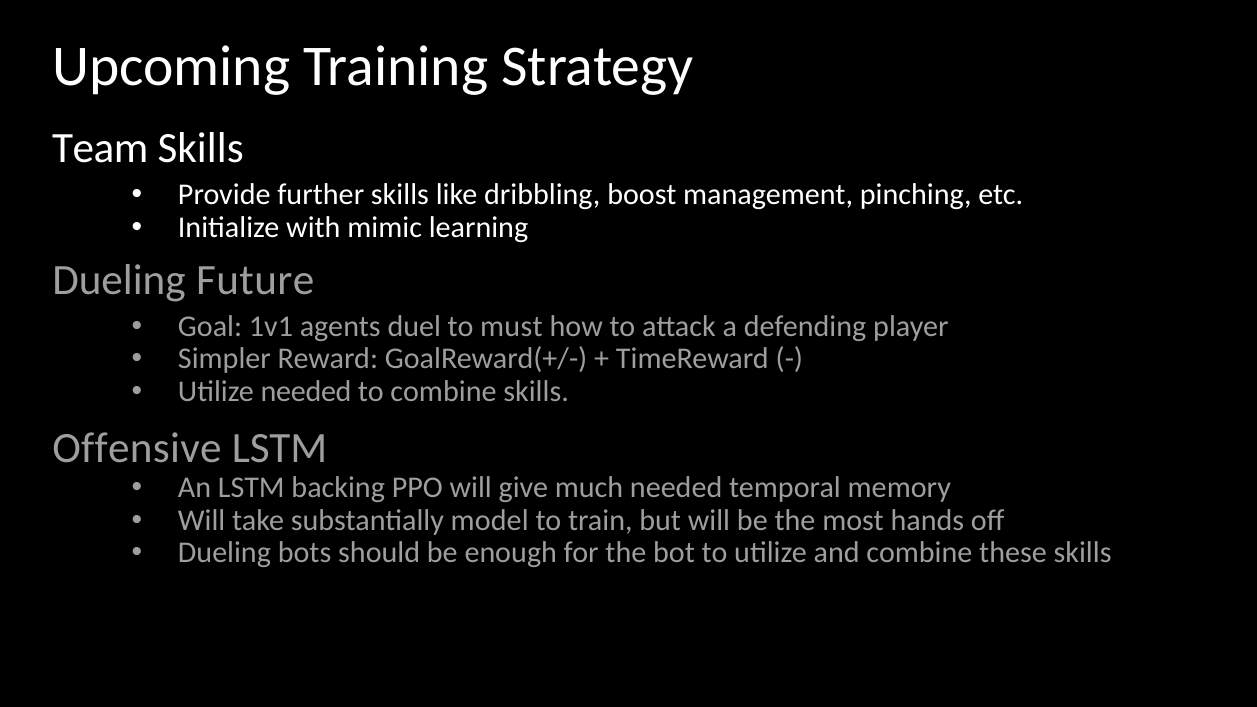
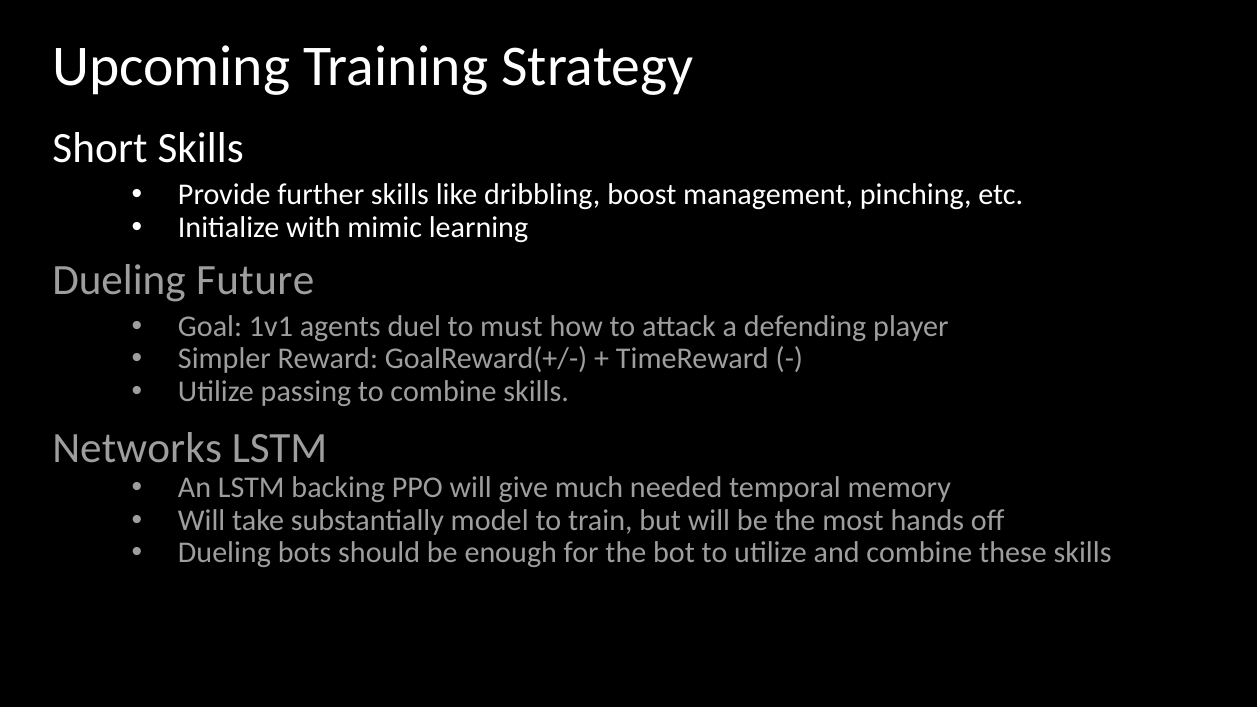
Team: Team -> Short
Utilize needed: needed -> passing
Offensive: Offensive -> Networks
